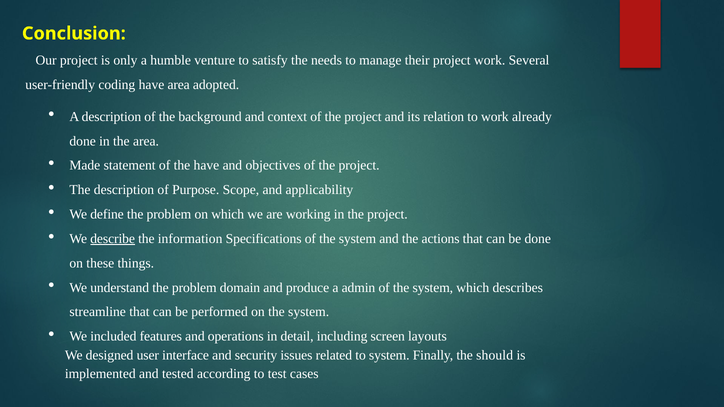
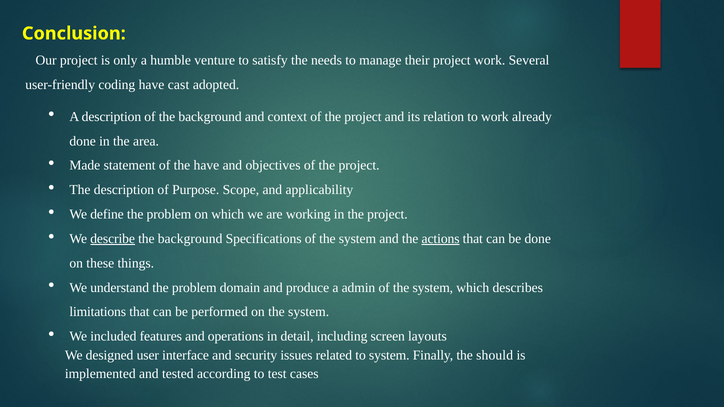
have area: area -> cast
information at (190, 239): information -> background
actions underline: none -> present
streamline: streamline -> limitations
